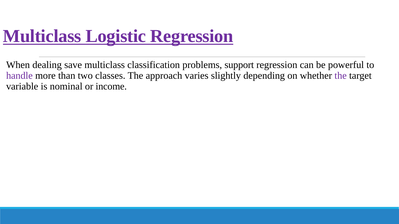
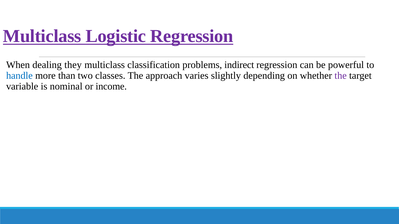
save: save -> they
support: support -> indirect
handle colour: purple -> blue
